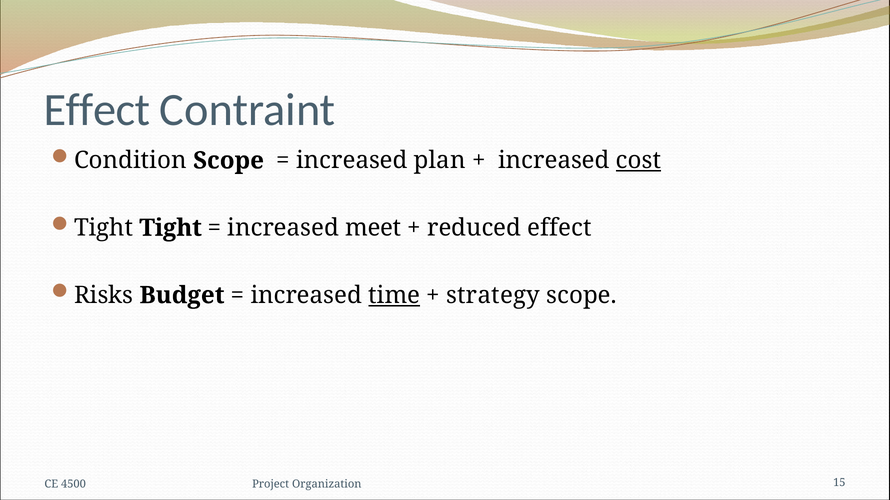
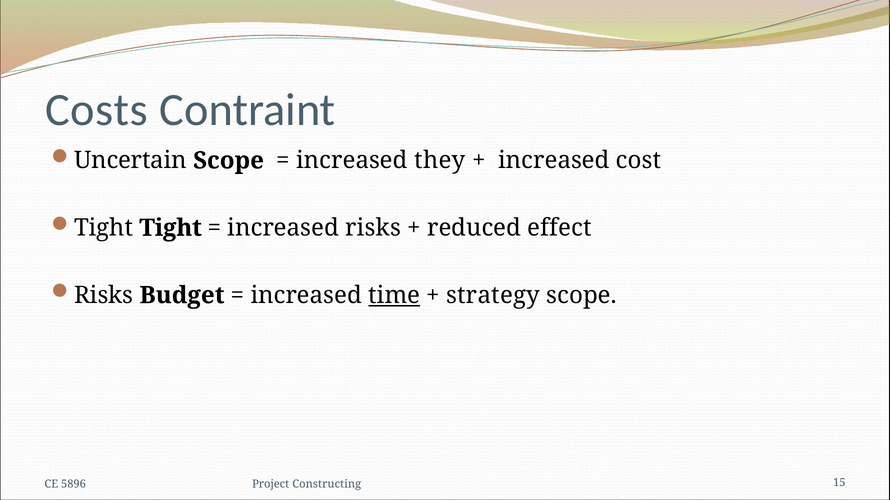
Effect at (97, 110): Effect -> Costs
Condition: Condition -> Uncertain
plan: plan -> they
cost underline: present -> none
increased meet: meet -> risks
4500: 4500 -> 5896
Organization: Organization -> Constructing
